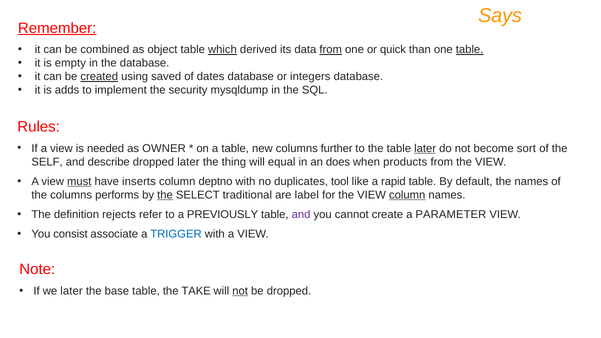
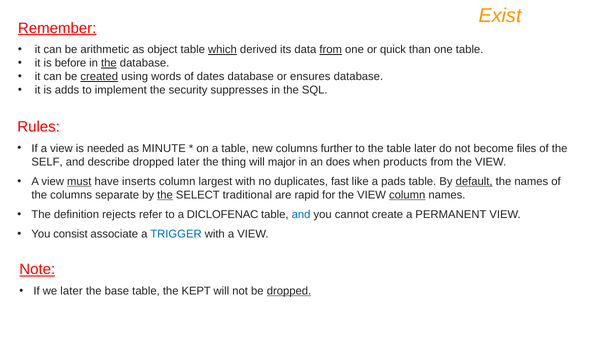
Says: Says -> Exist
combined: combined -> arithmetic
table at (470, 50) underline: present -> none
empty: empty -> before
the at (109, 63) underline: none -> present
saved: saved -> words
integers: integers -> ensures
mysqldump: mysqldump -> suppresses
OWNER: OWNER -> MINUTE
later at (425, 148) underline: present -> none
sort: sort -> files
equal: equal -> major
deptno: deptno -> largest
tool: tool -> fast
rapid: rapid -> pads
default underline: none -> present
performs: performs -> separate
label: label -> rapid
PREVIOUSLY: PREVIOUSLY -> DICLOFENAC
and at (301, 214) colour: purple -> blue
PARAMETER: PARAMETER -> PERMANENT
Note underline: none -> present
TAKE: TAKE -> KEPT
not at (240, 291) underline: present -> none
dropped at (289, 291) underline: none -> present
